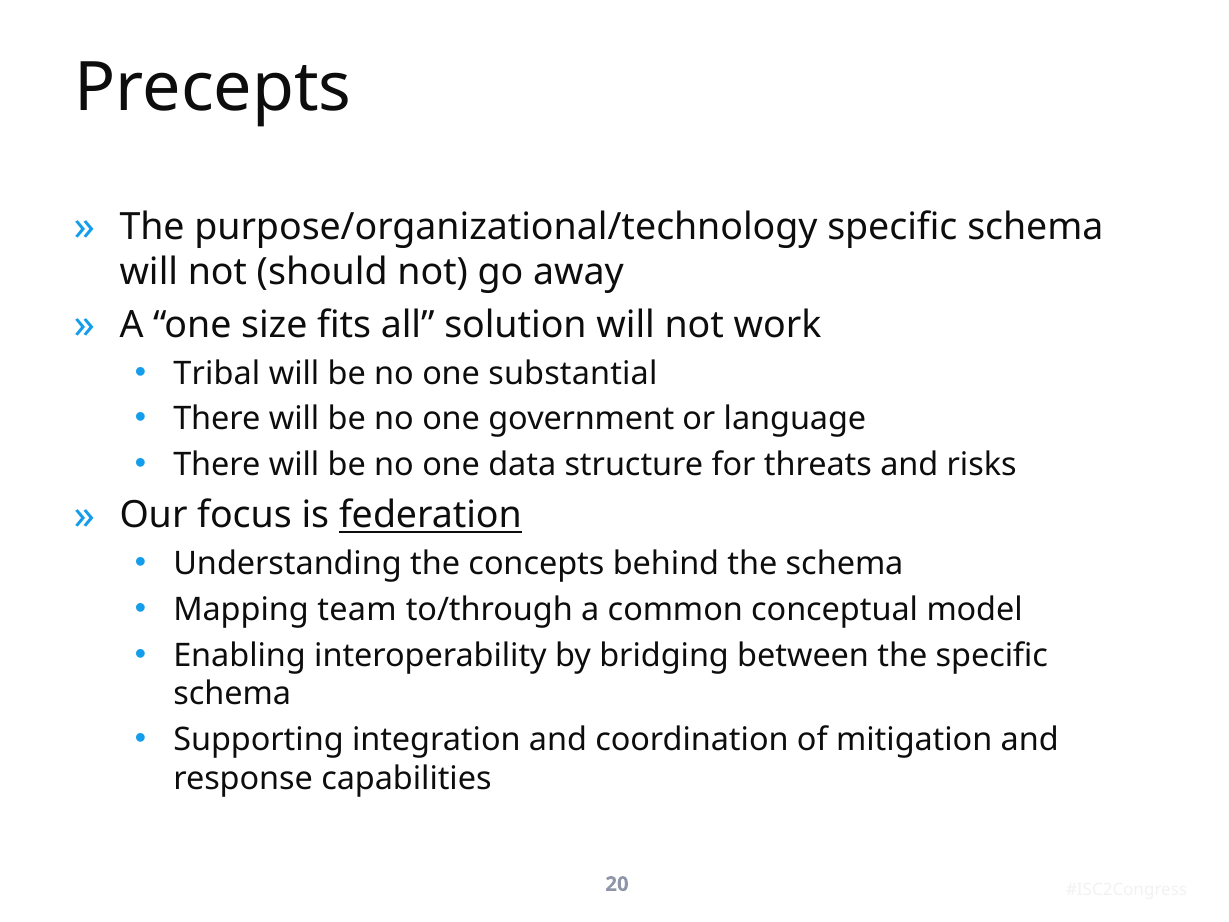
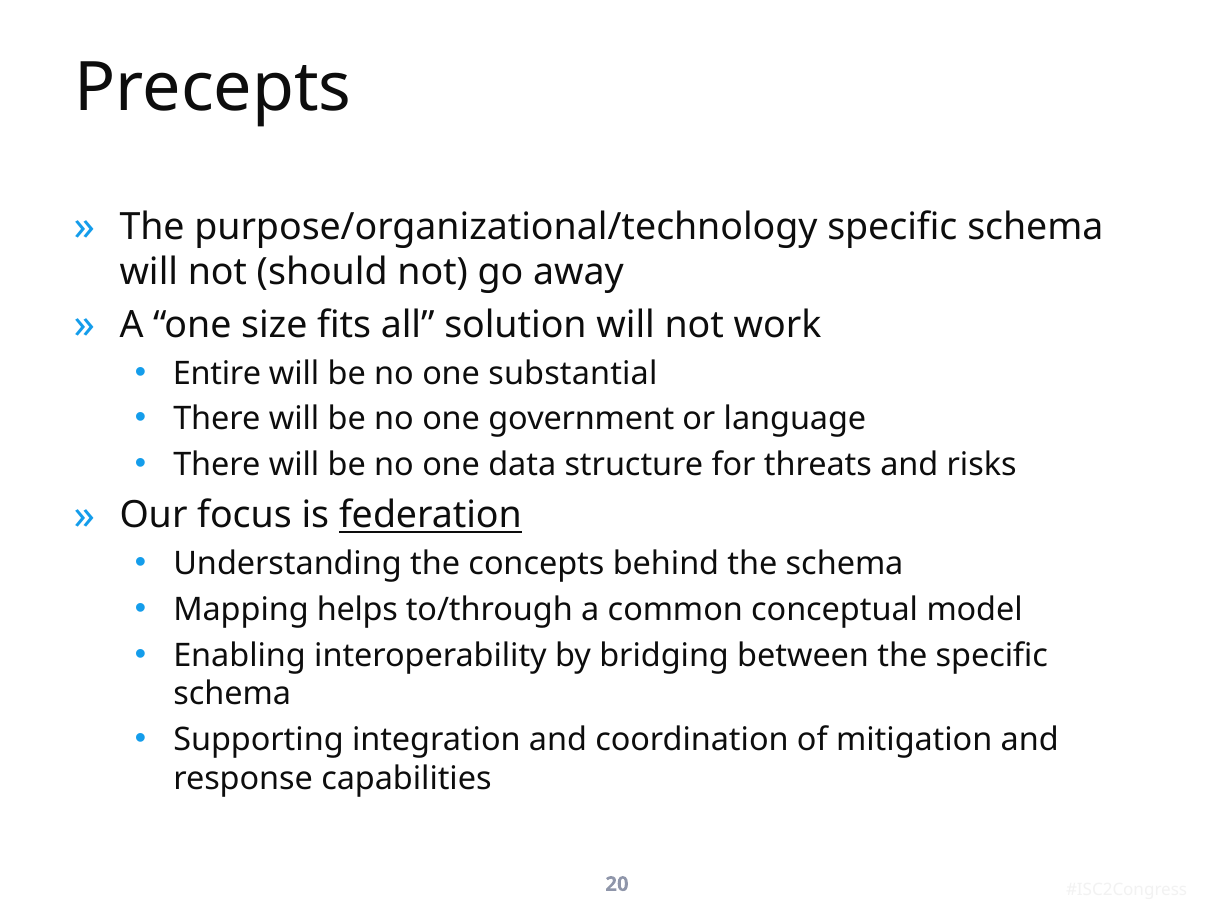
Tribal: Tribal -> Entire
team: team -> helps
